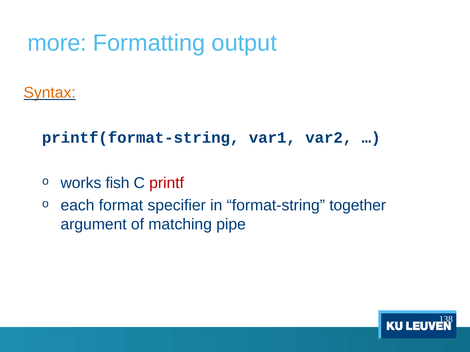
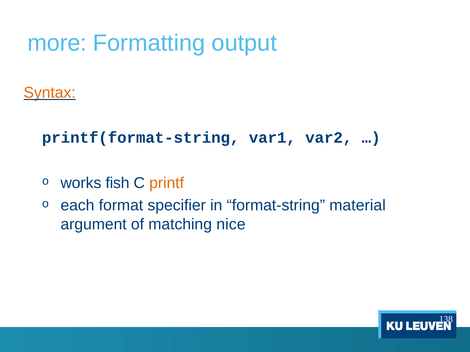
printf colour: red -> orange
together: together -> material
pipe: pipe -> nice
